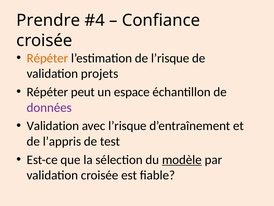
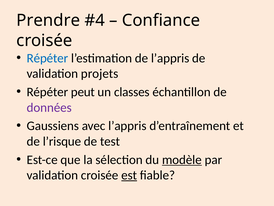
Répéter at (47, 58) colour: orange -> blue
de l’risque: l’risque -> l’appris
espace: espace -> classes
Validation at (53, 126): Validation -> Gaussiens
avec l’risque: l’risque -> l’appris
l’appris: l’appris -> l’risque
est underline: none -> present
